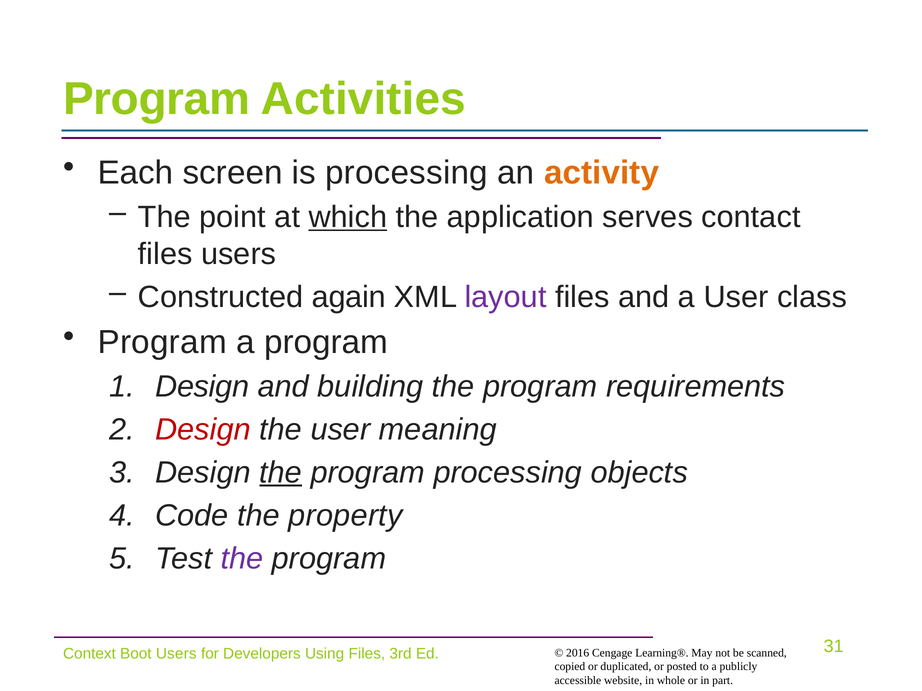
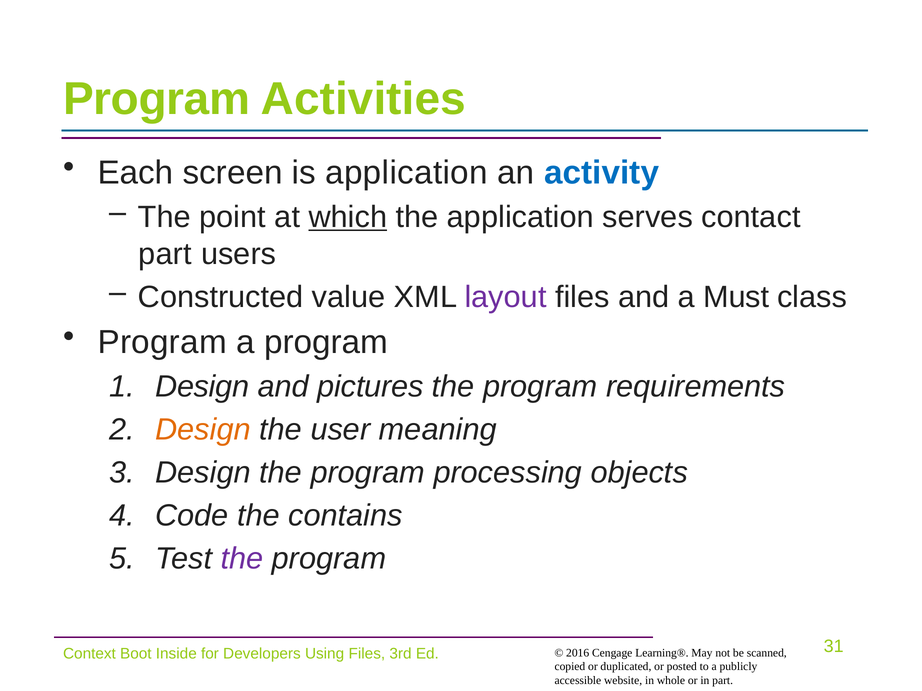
is processing: processing -> application
activity colour: orange -> blue
files at (165, 254): files -> part
again: again -> value
a User: User -> Must
building: building -> pictures
Design at (203, 430) colour: red -> orange
the at (281, 473) underline: present -> none
property: property -> contains
Boot Users: Users -> Inside
